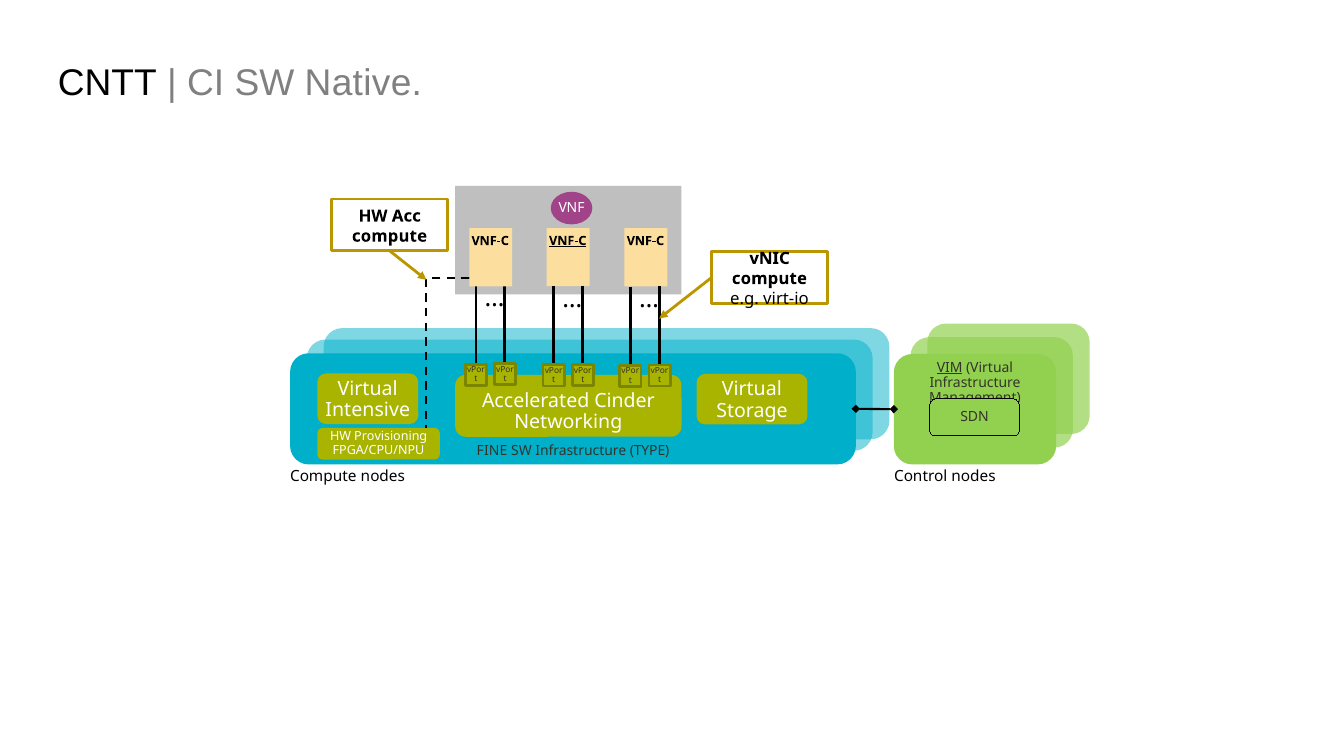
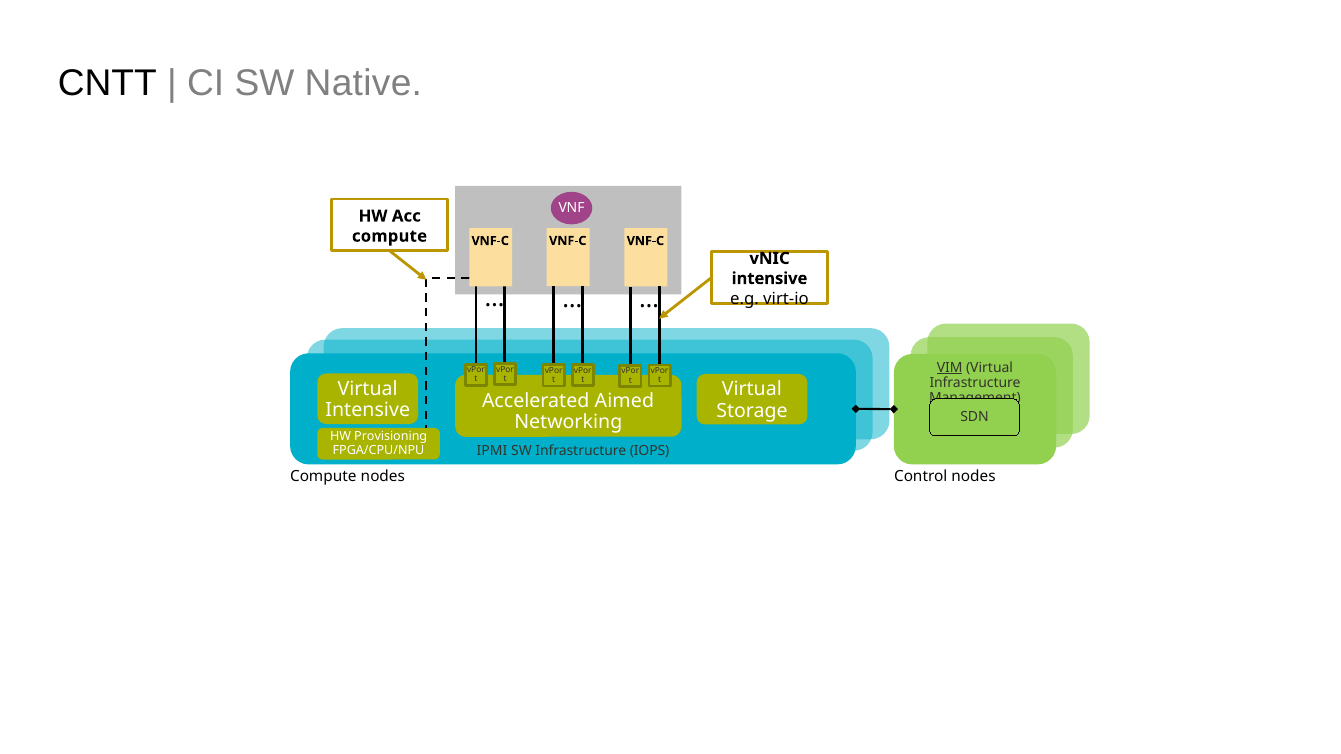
VNF-C at (568, 241) underline: present -> none
compute at (769, 279): compute -> intensive
Cinder: Cinder -> Aimed
FINE: FINE -> IPMI
TYPE: TYPE -> IOPS
